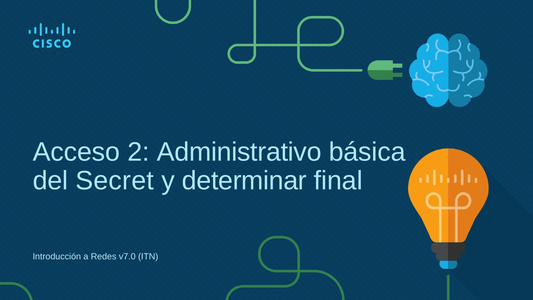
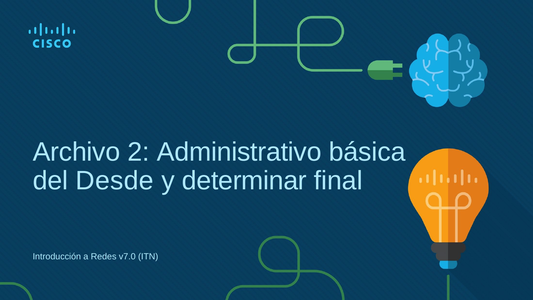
Acceso: Acceso -> Archivo
Secret: Secret -> Desde
